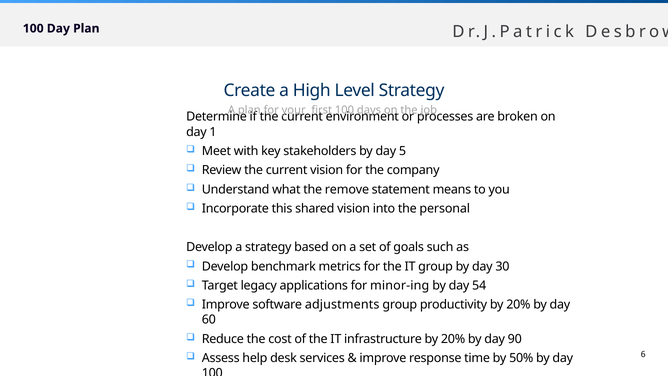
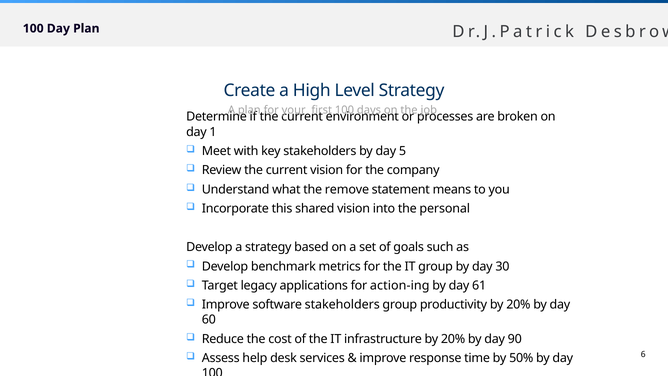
minor-ing: minor-ing -> action-ing
54: 54 -> 61
software adjustments: adjustments -> stakeholders
